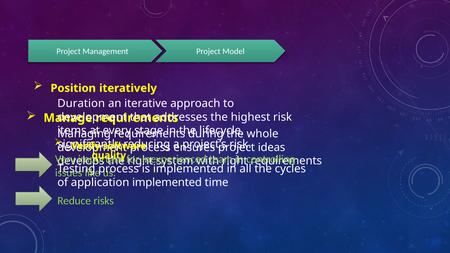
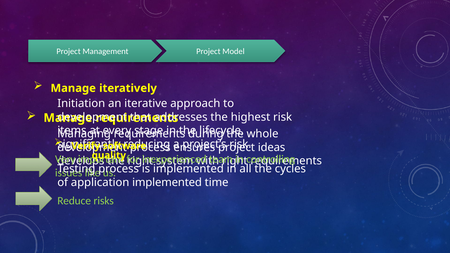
Position at (73, 88): Position -> Manage
Duration: Duration -> Initiation
